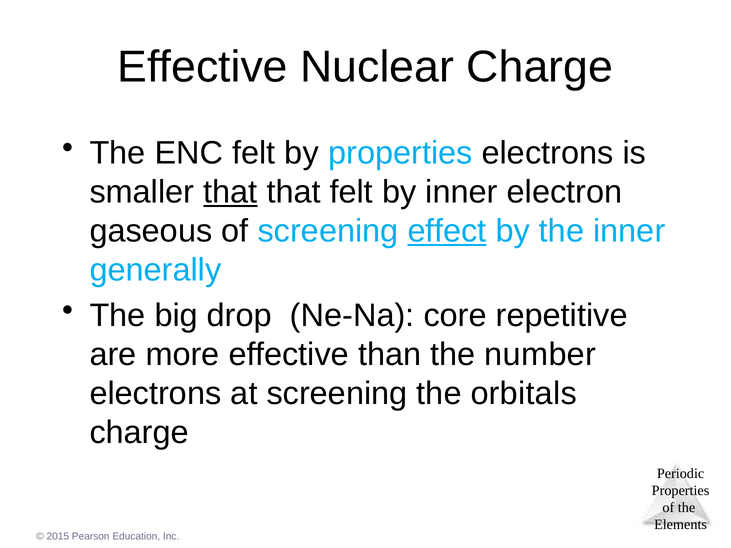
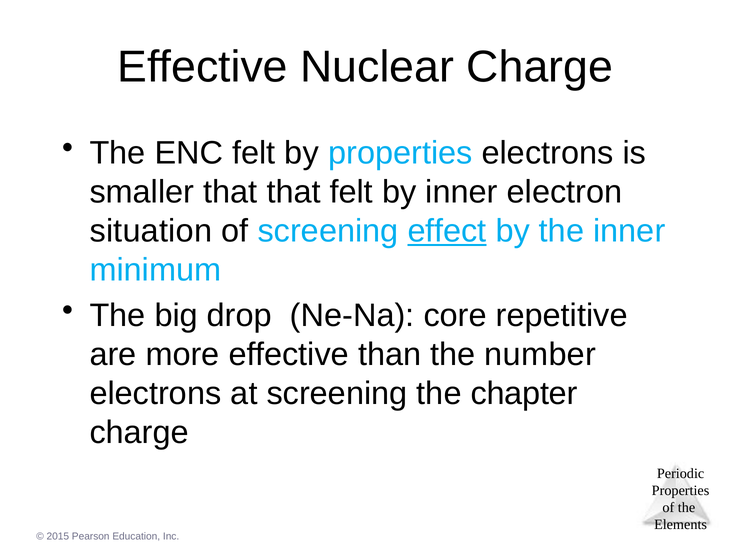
that at (230, 192) underline: present -> none
gaseous: gaseous -> situation
generally: generally -> minimum
orbitals: orbitals -> chapter
